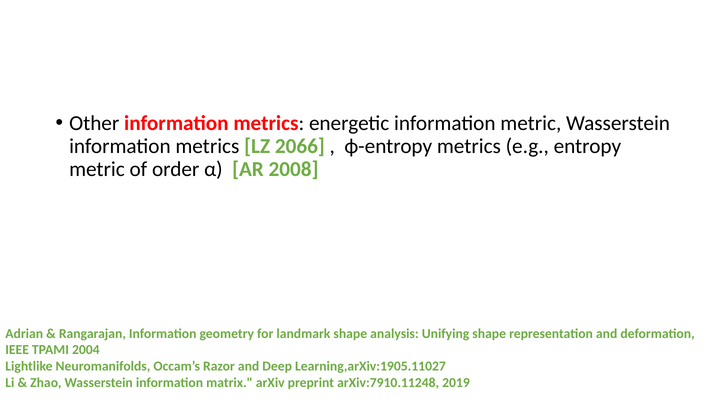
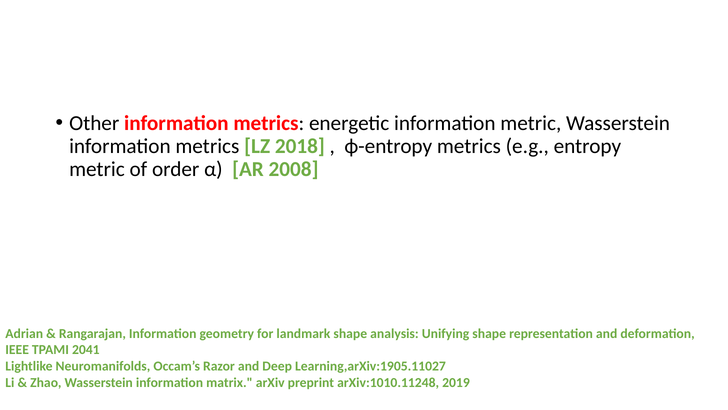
2066: 2066 -> 2018
2004: 2004 -> 2041
arXiv:7910.11248: arXiv:7910.11248 -> arXiv:1010.11248
